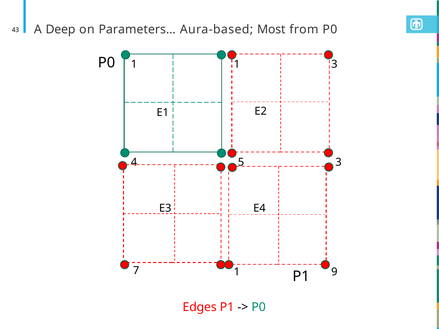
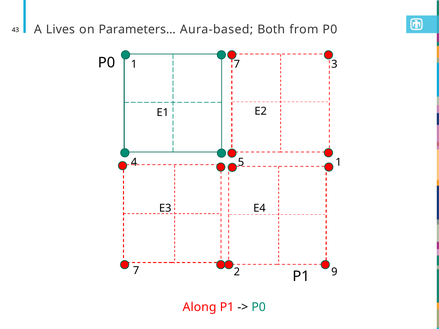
Deep: Deep -> Lives
Most: Most -> Both
1 at (237, 64): 1 -> 7
5 3: 3 -> 1
7 1: 1 -> 2
Edges: Edges -> Along
